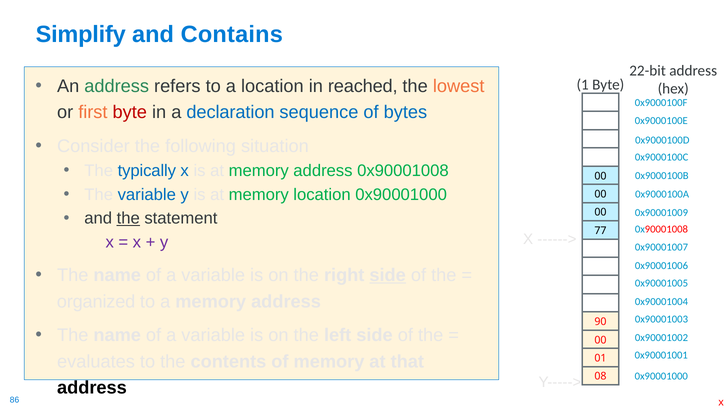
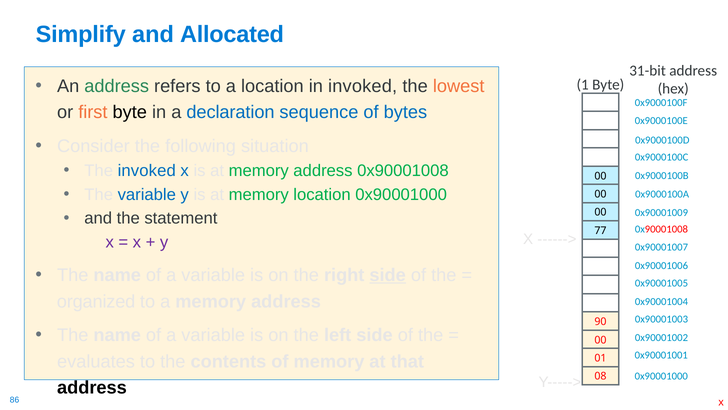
Contains: Contains -> Allocated
22-bit: 22-bit -> 31-bit
in reached: reached -> invoked
byte at (130, 112) colour: red -> black
The typically: typically -> invoked
the at (128, 218) underline: present -> none
